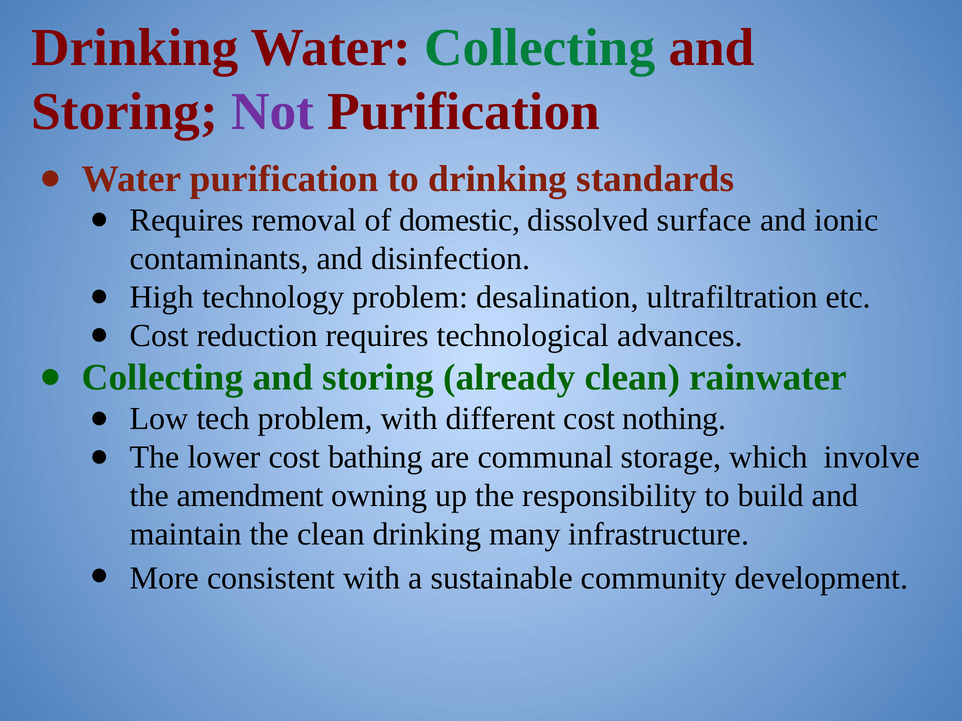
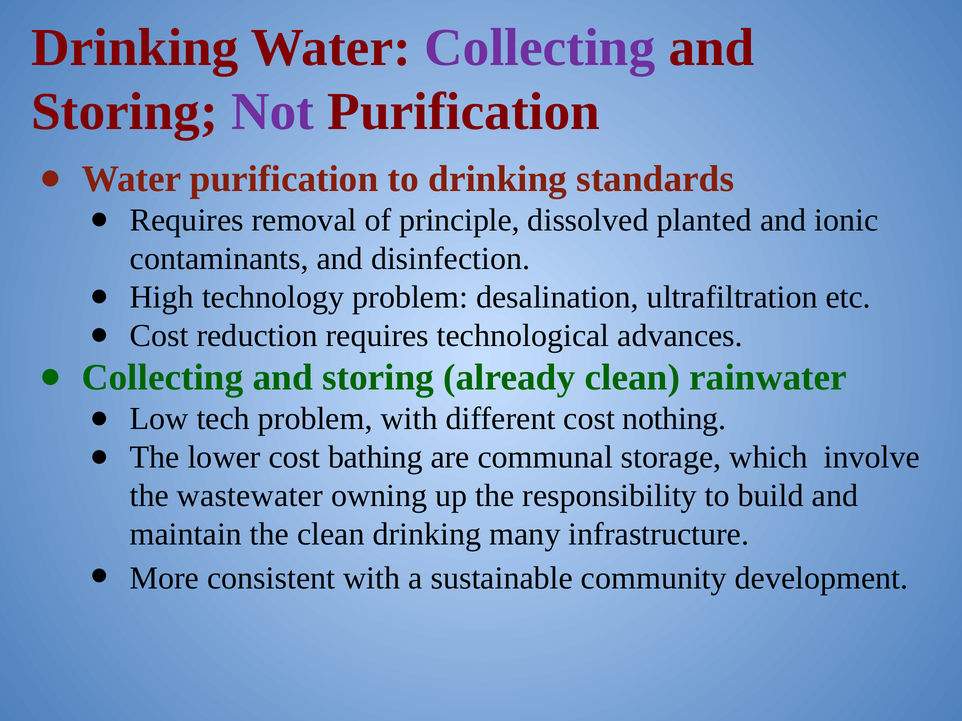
Collecting at (540, 48) colour: green -> purple
domestic: domestic -> principle
surface: surface -> planted
amendment: amendment -> wastewater
